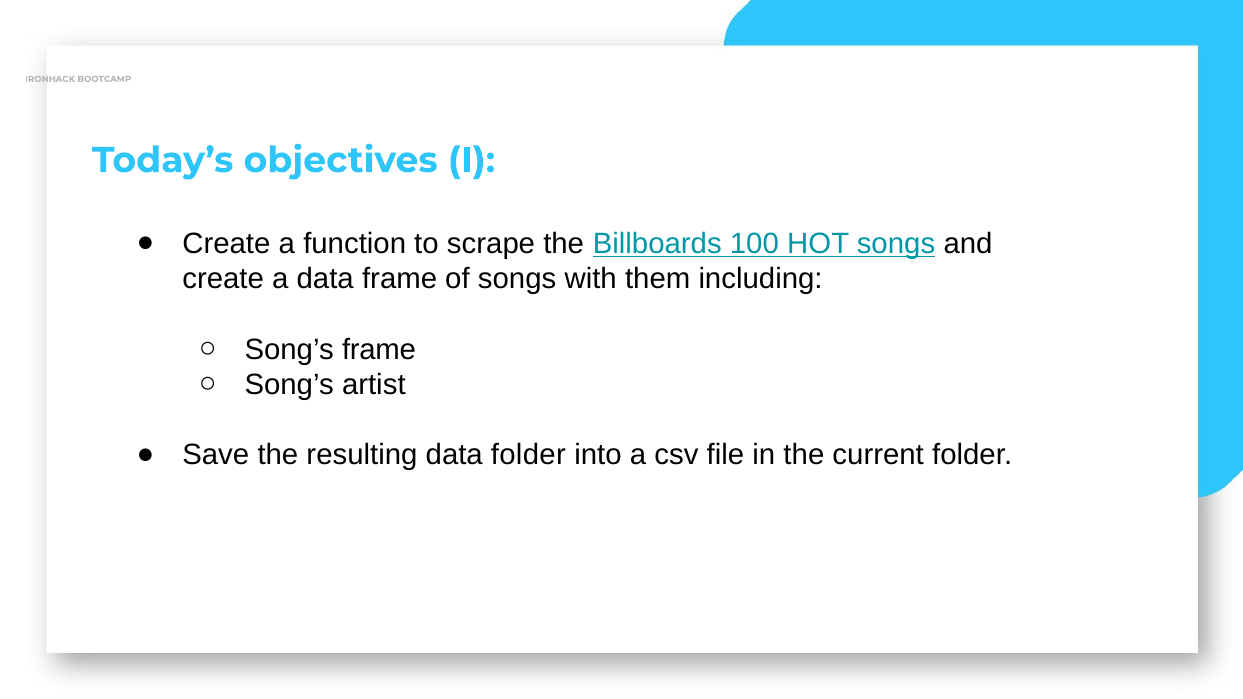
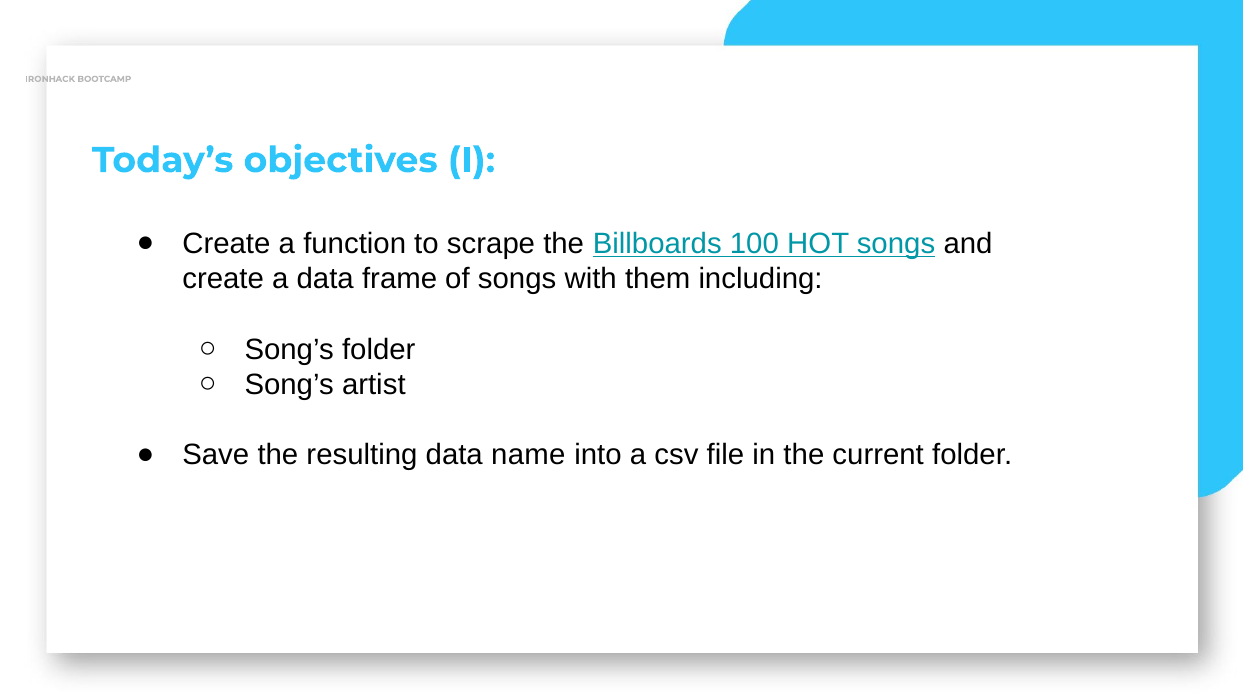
Song’s frame: frame -> folder
data folder: folder -> name
